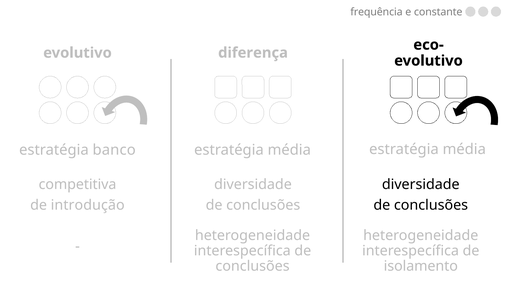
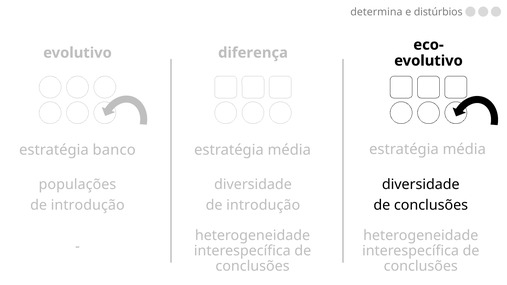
frequência: frequência -> determina
constante: constante -> distúrbios
competitiva: competitiva -> populações
conclusões at (263, 205): conclusões -> introdução
isolamento at (421, 266): isolamento -> conclusões
